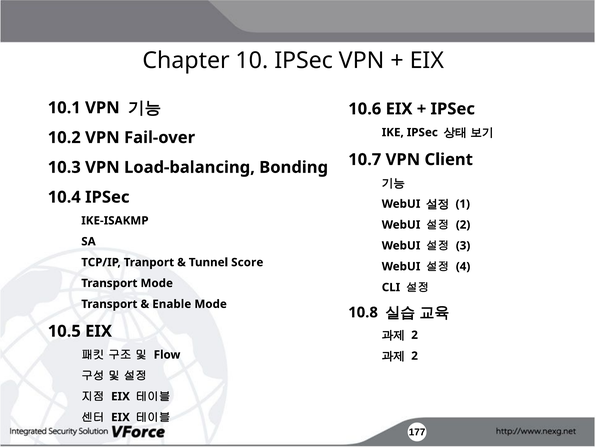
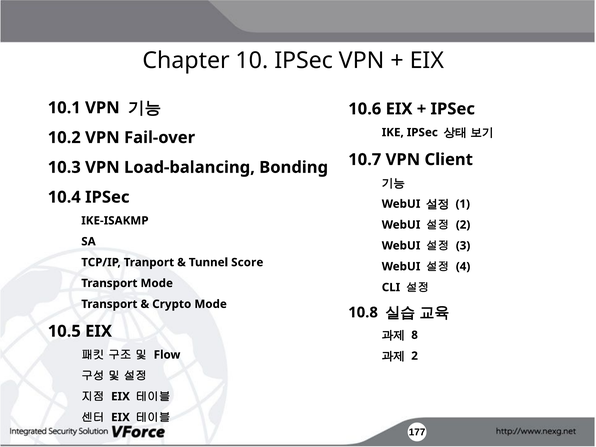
Enable: Enable -> Crypto
2 at (415, 335): 2 -> 8
